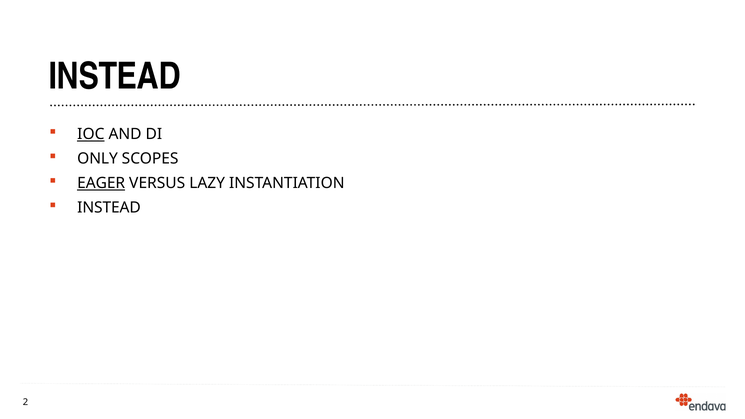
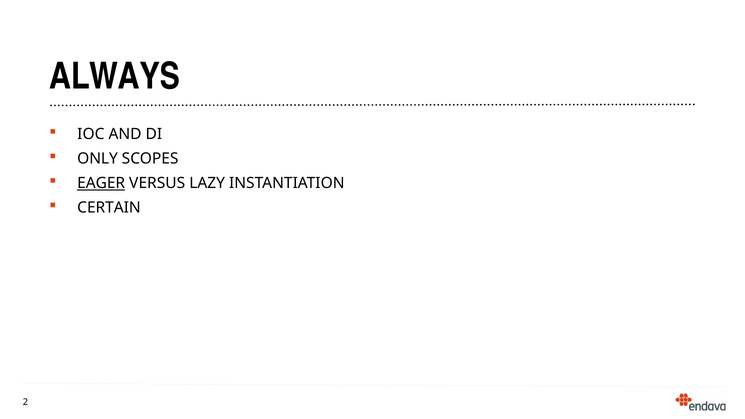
INSTEAD at (115, 76): INSTEAD -> ALWAYS
IOC underline: present -> none
INSTEAD at (109, 208): INSTEAD -> CERTAIN
